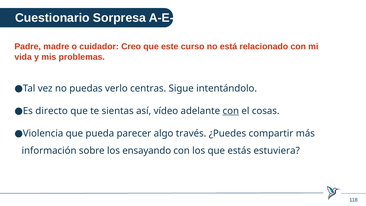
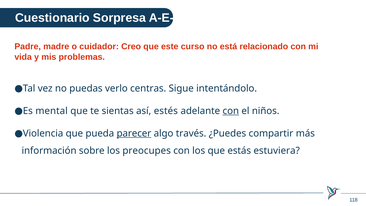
directo: directo -> mental
vídeo: vídeo -> estés
cosas: cosas -> niños
parecer underline: none -> present
ensayando: ensayando -> preocupes
